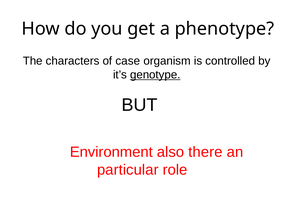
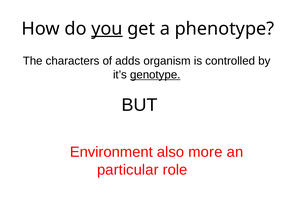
you underline: none -> present
case: case -> adds
there: there -> more
